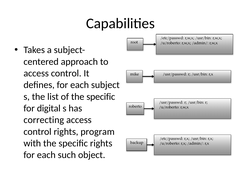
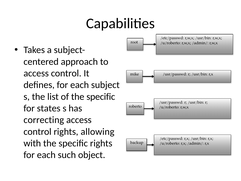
digital: digital -> states
program: program -> allowing
